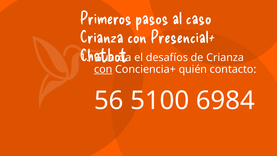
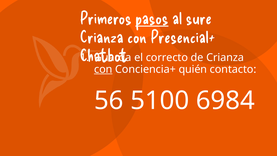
pasos underline: none -> present
caso: caso -> sure
desafíos: desafíos -> correcto
